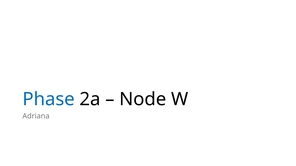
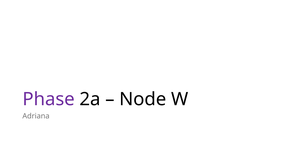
Phase colour: blue -> purple
